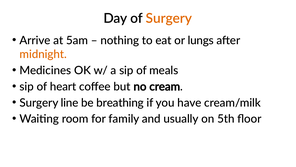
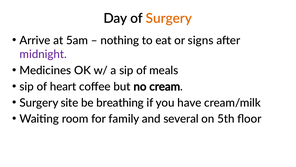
lungs: lungs -> signs
midnight colour: orange -> purple
line: line -> site
usually: usually -> several
